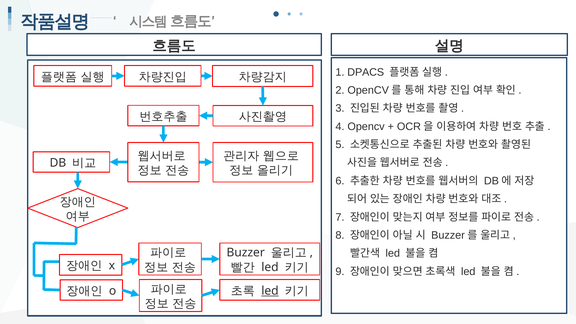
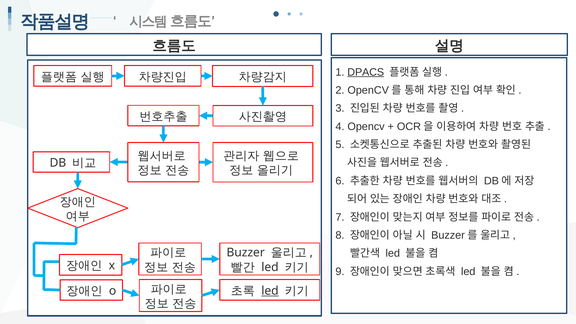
DPACS underline: none -> present
